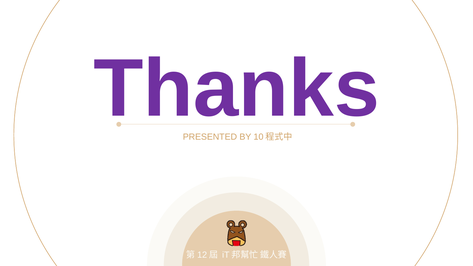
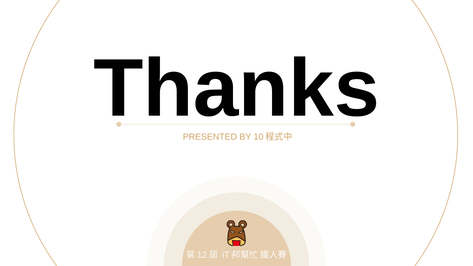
Thanks colour: purple -> black
